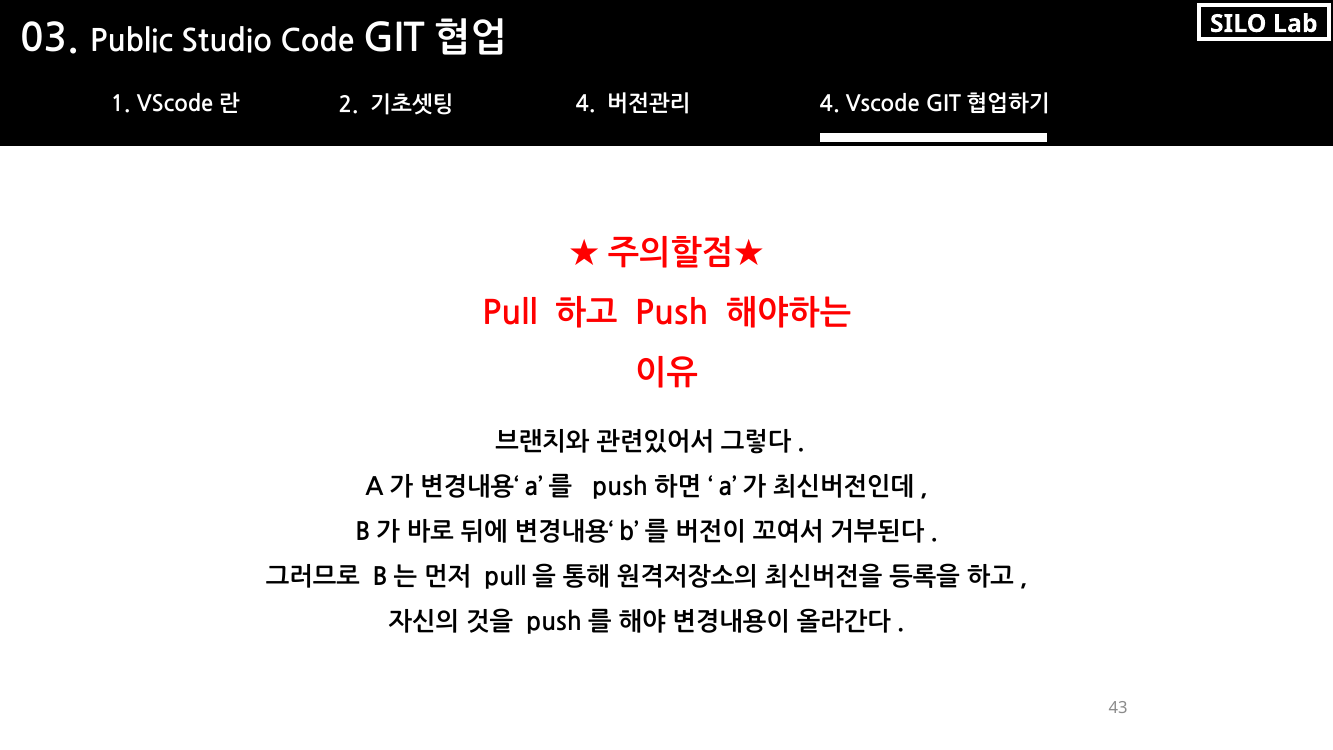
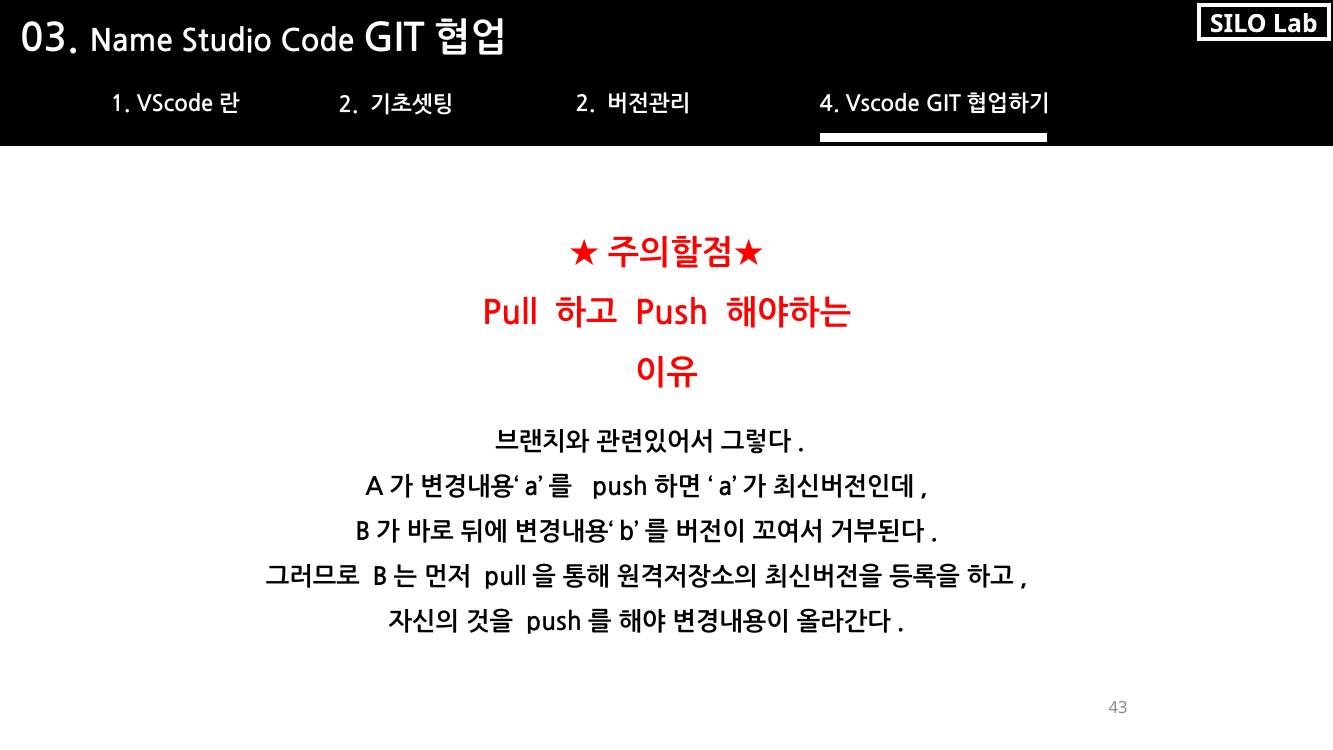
Public: Public -> Name
4 at (586, 105): 4 -> 2
